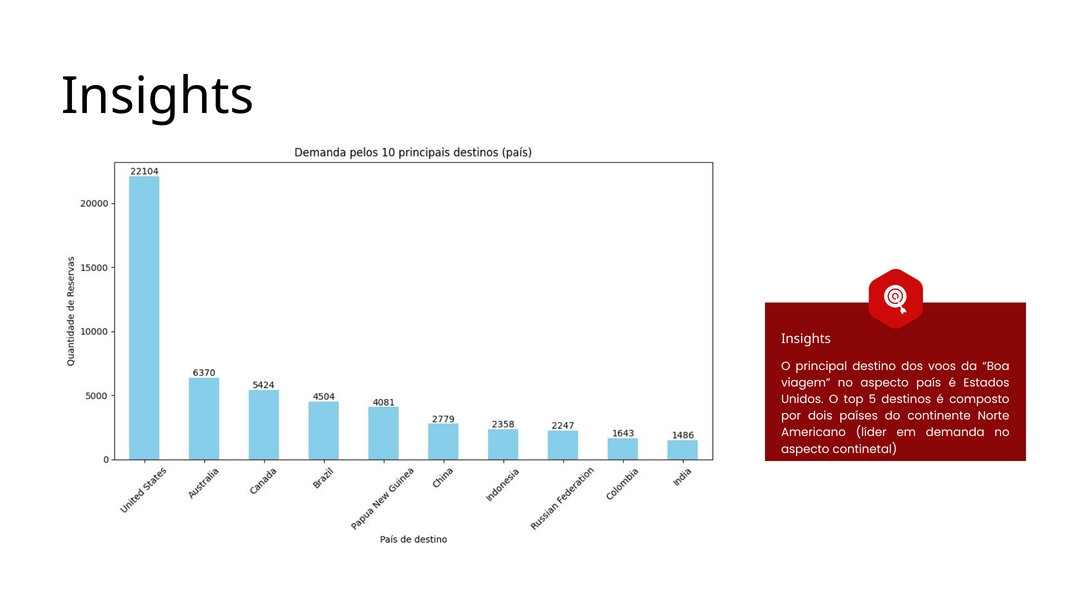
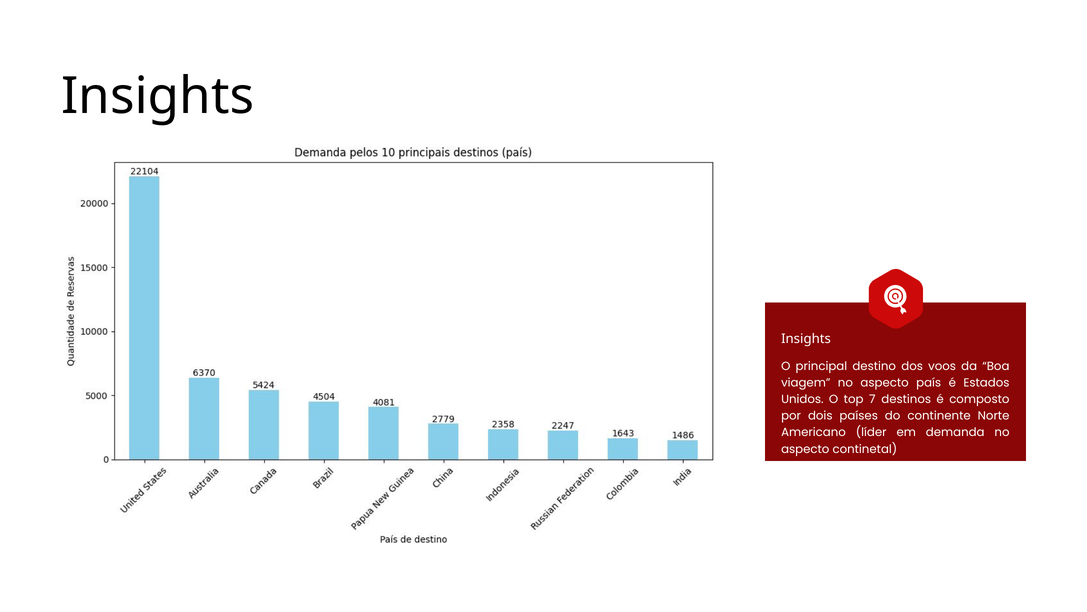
5: 5 -> 7
